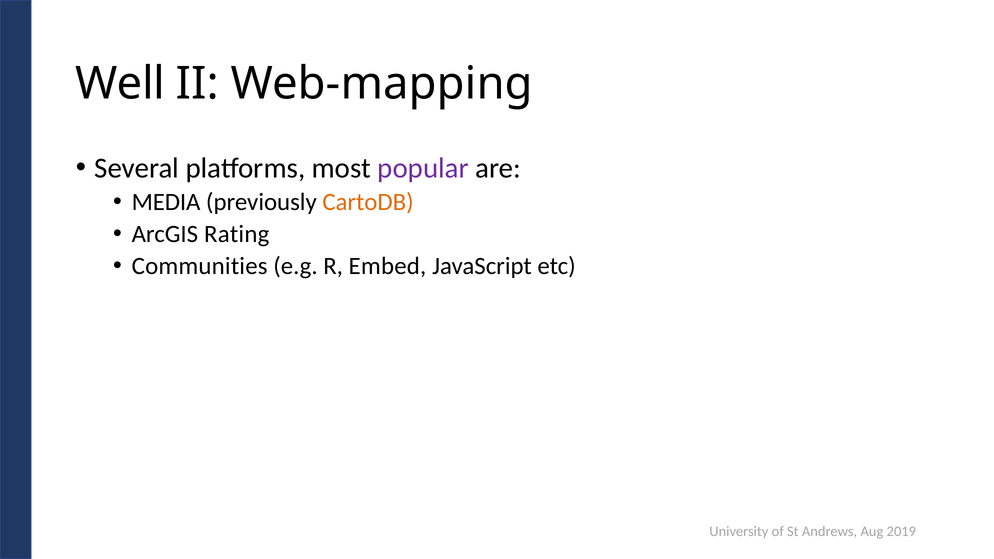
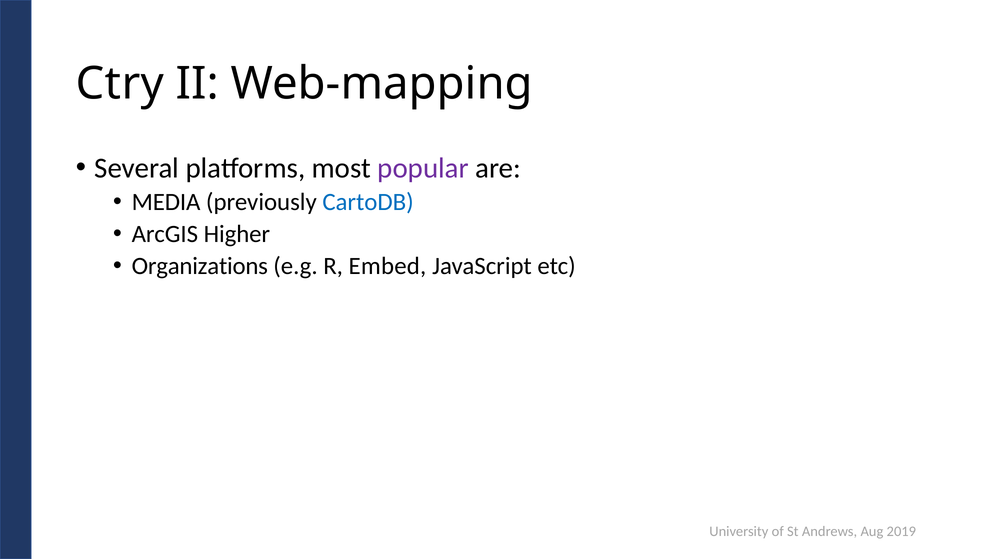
Well: Well -> Ctry
CartoDB colour: orange -> blue
Rating: Rating -> Higher
Communities: Communities -> Organizations
